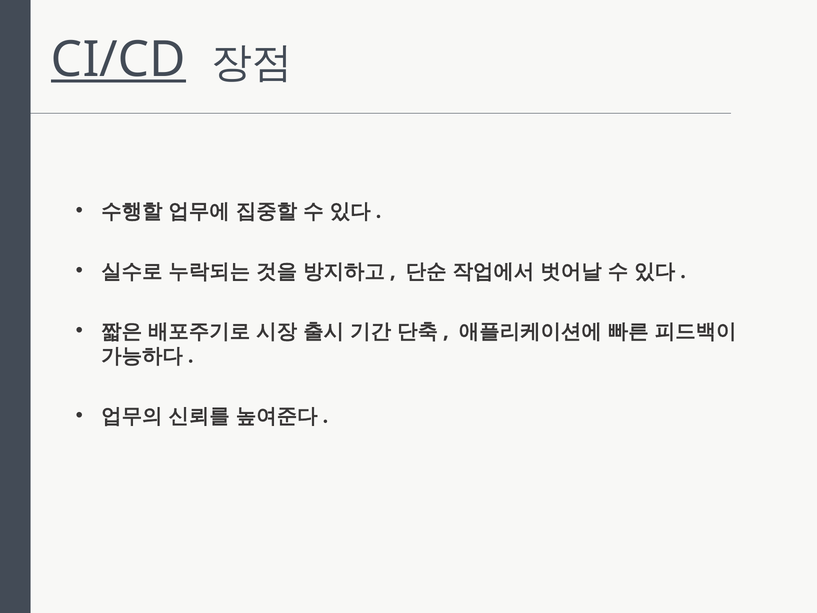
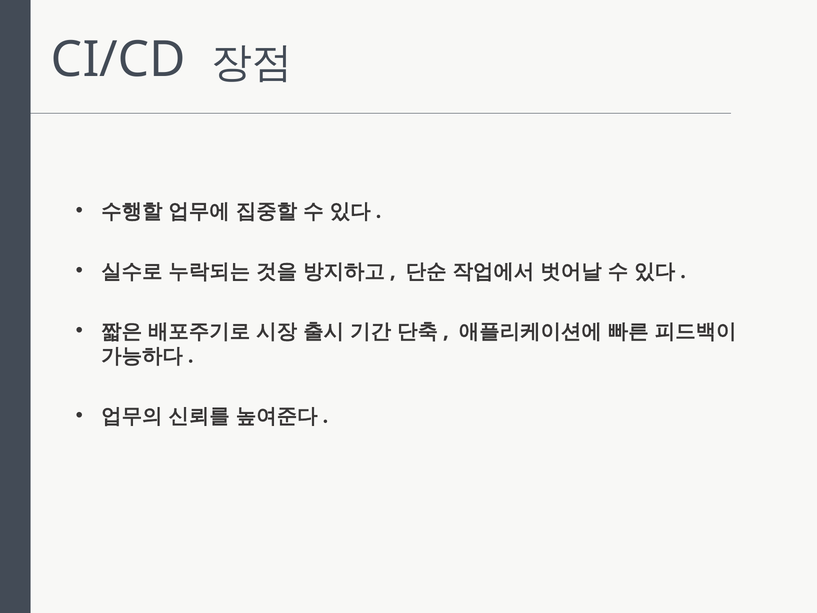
CI/CD underline: present -> none
